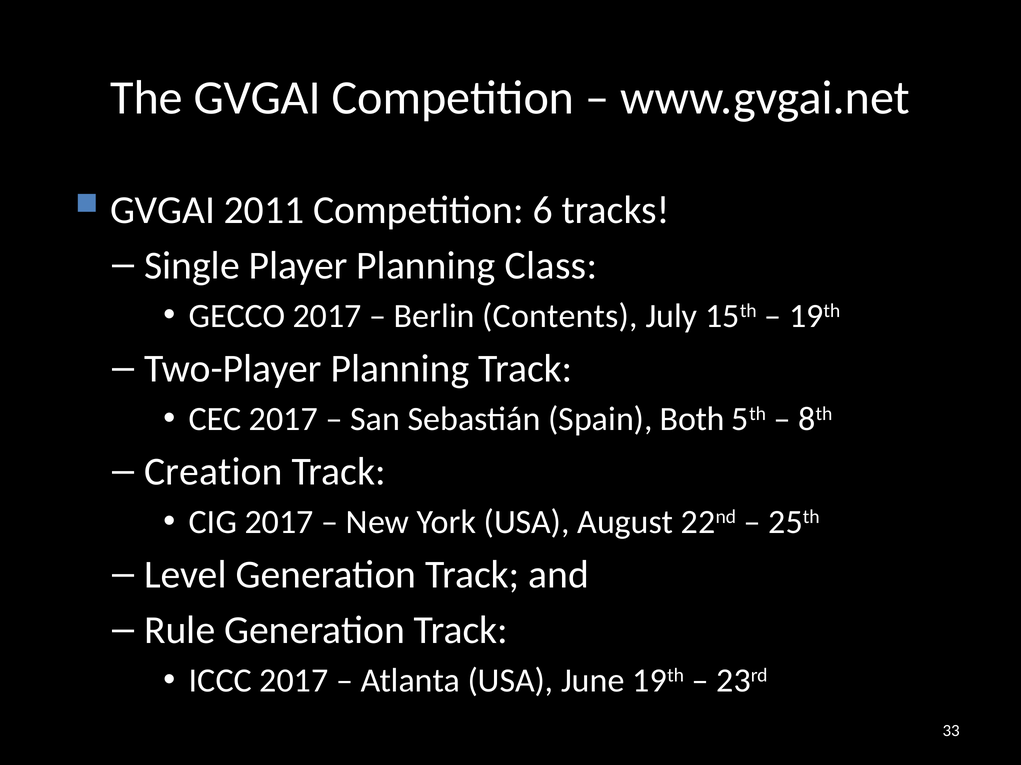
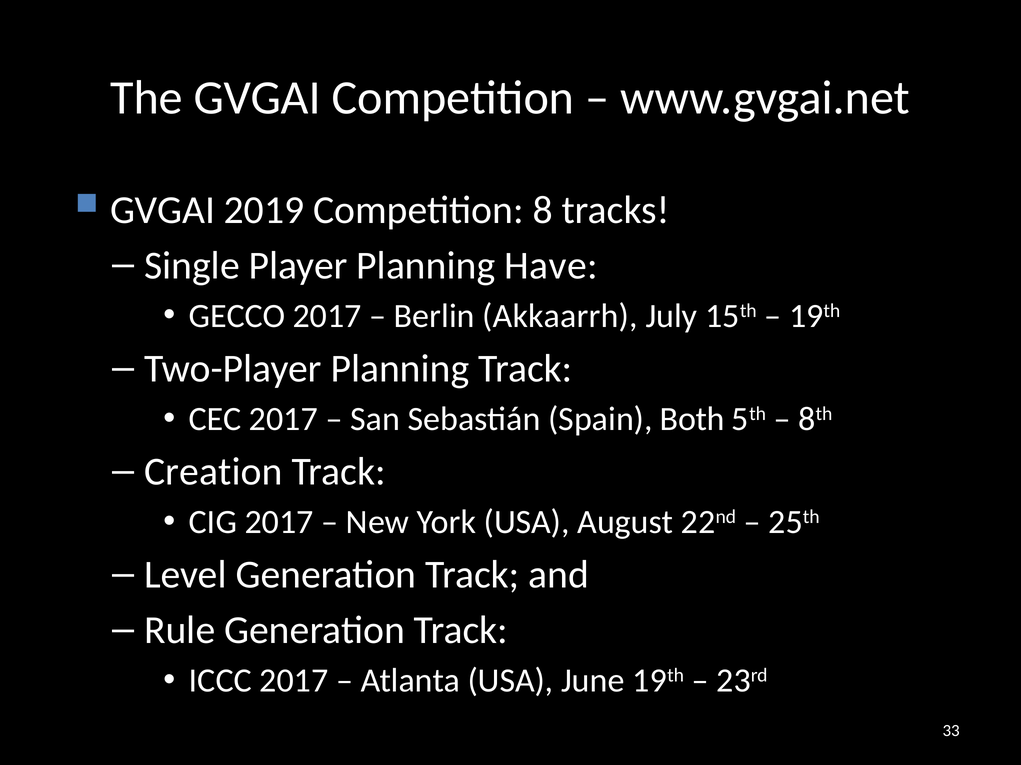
2011: 2011 -> 2019
6: 6 -> 8
Class: Class -> Have
Contents: Contents -> Akkaarrh
